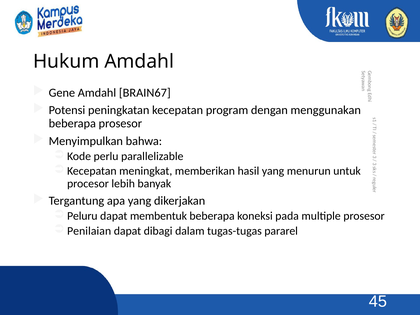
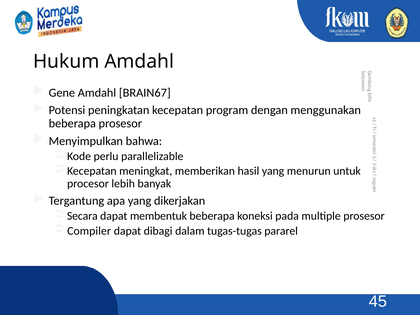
Peluru: Peluru -> Secara
Penilaian: Penilaian -> Compiler
